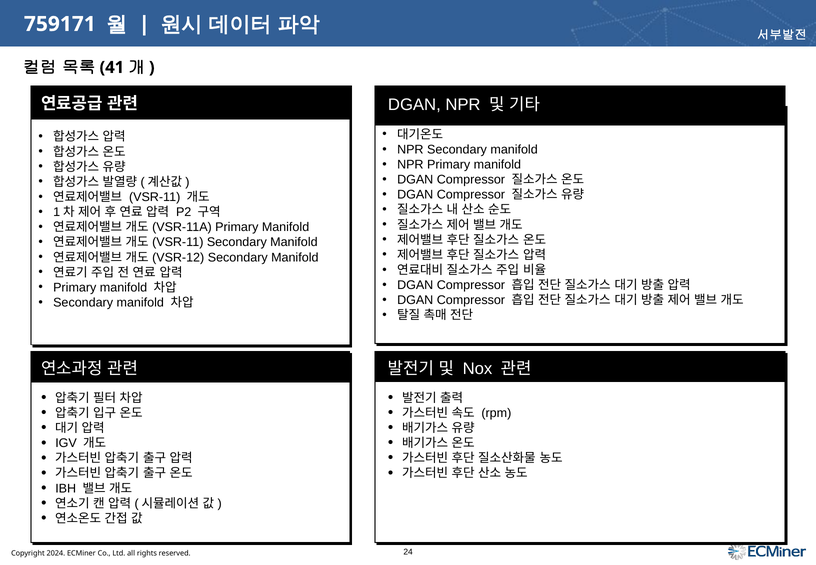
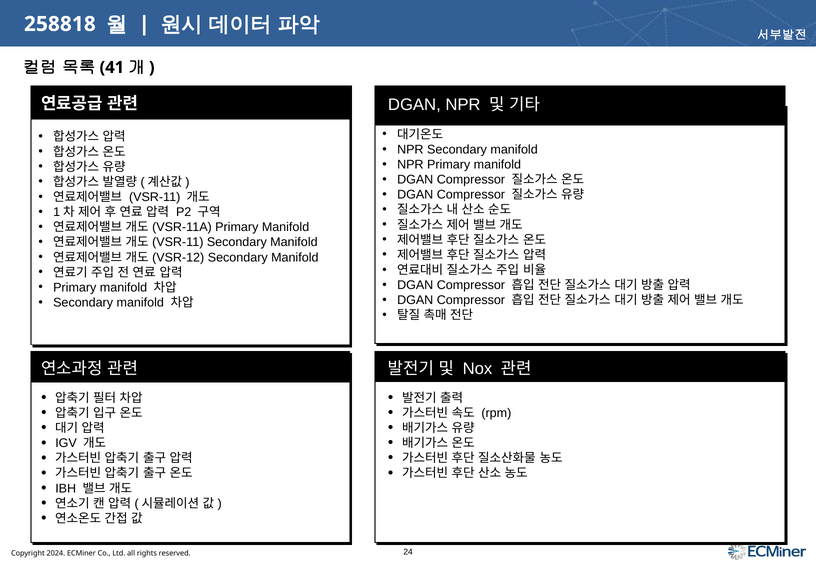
759171: 759171 -> 258818
